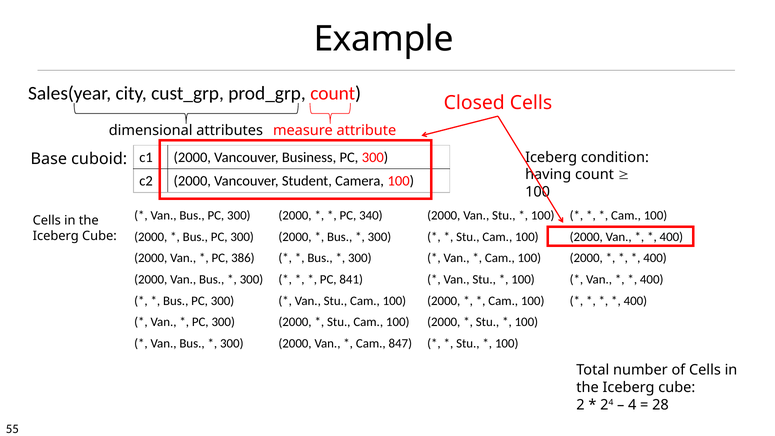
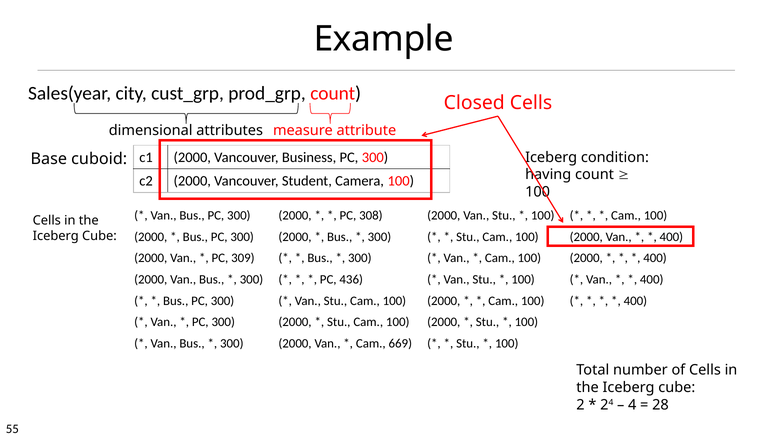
340: 340 -> 308
386: 386 -> 309
841: 841 -> 436
847: 847 -> 669
